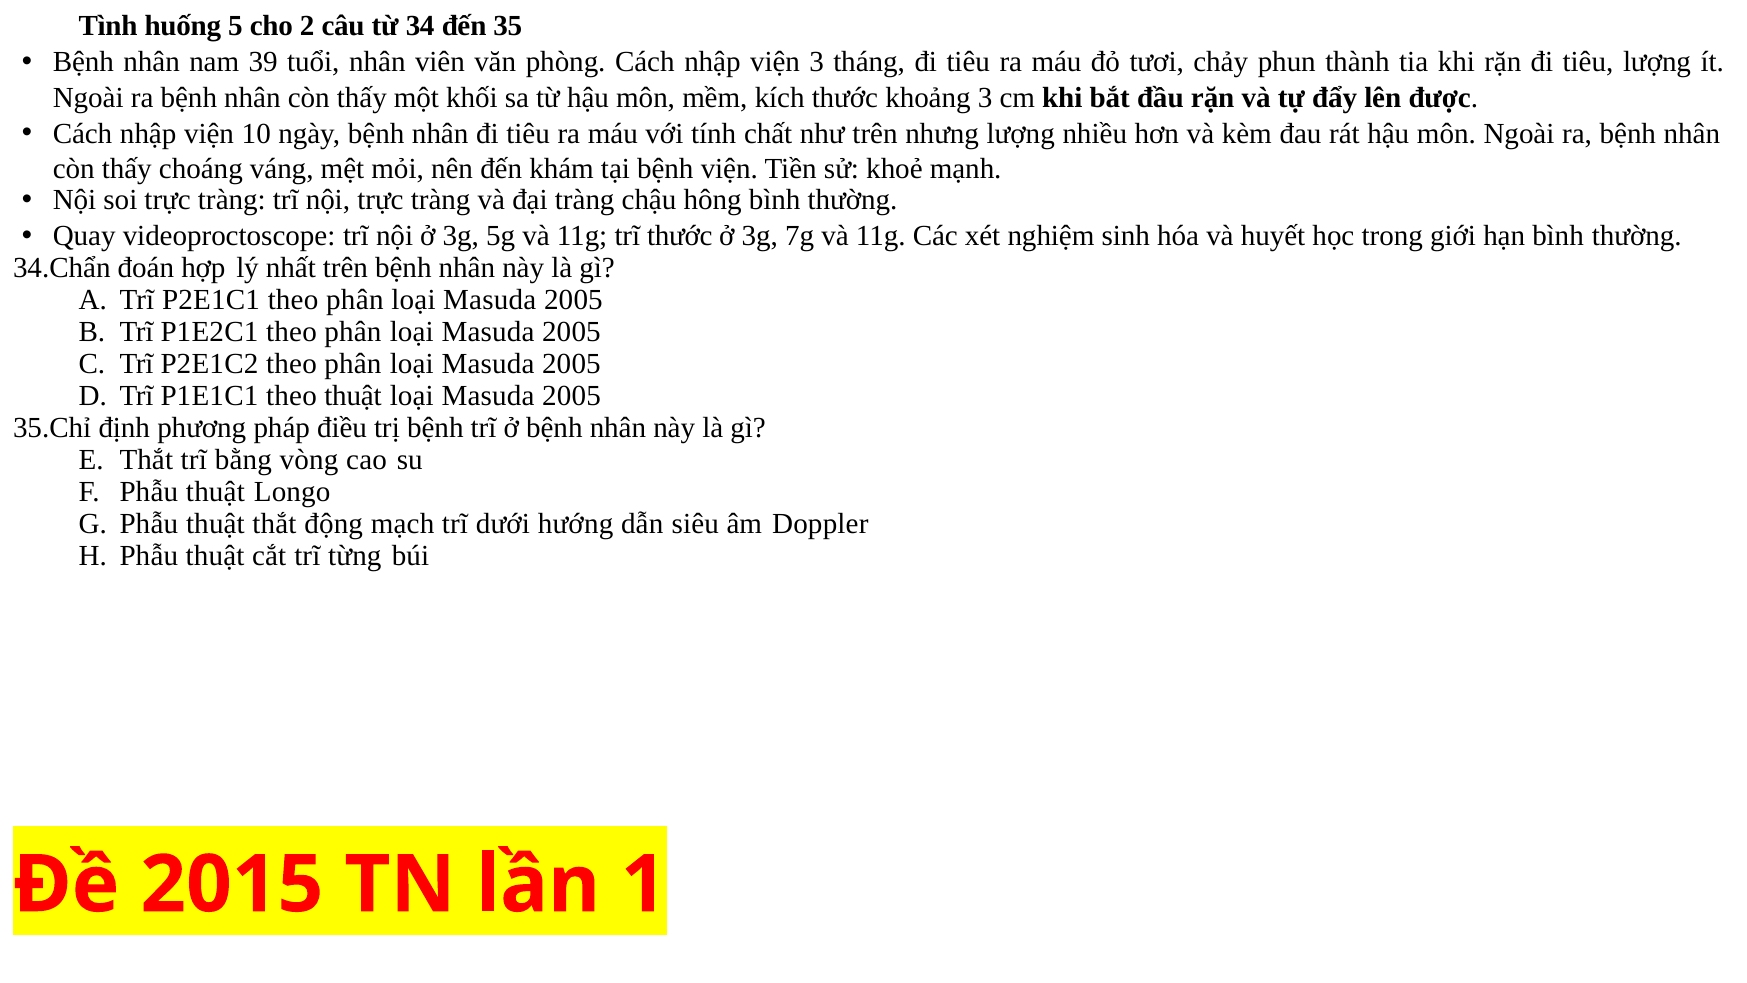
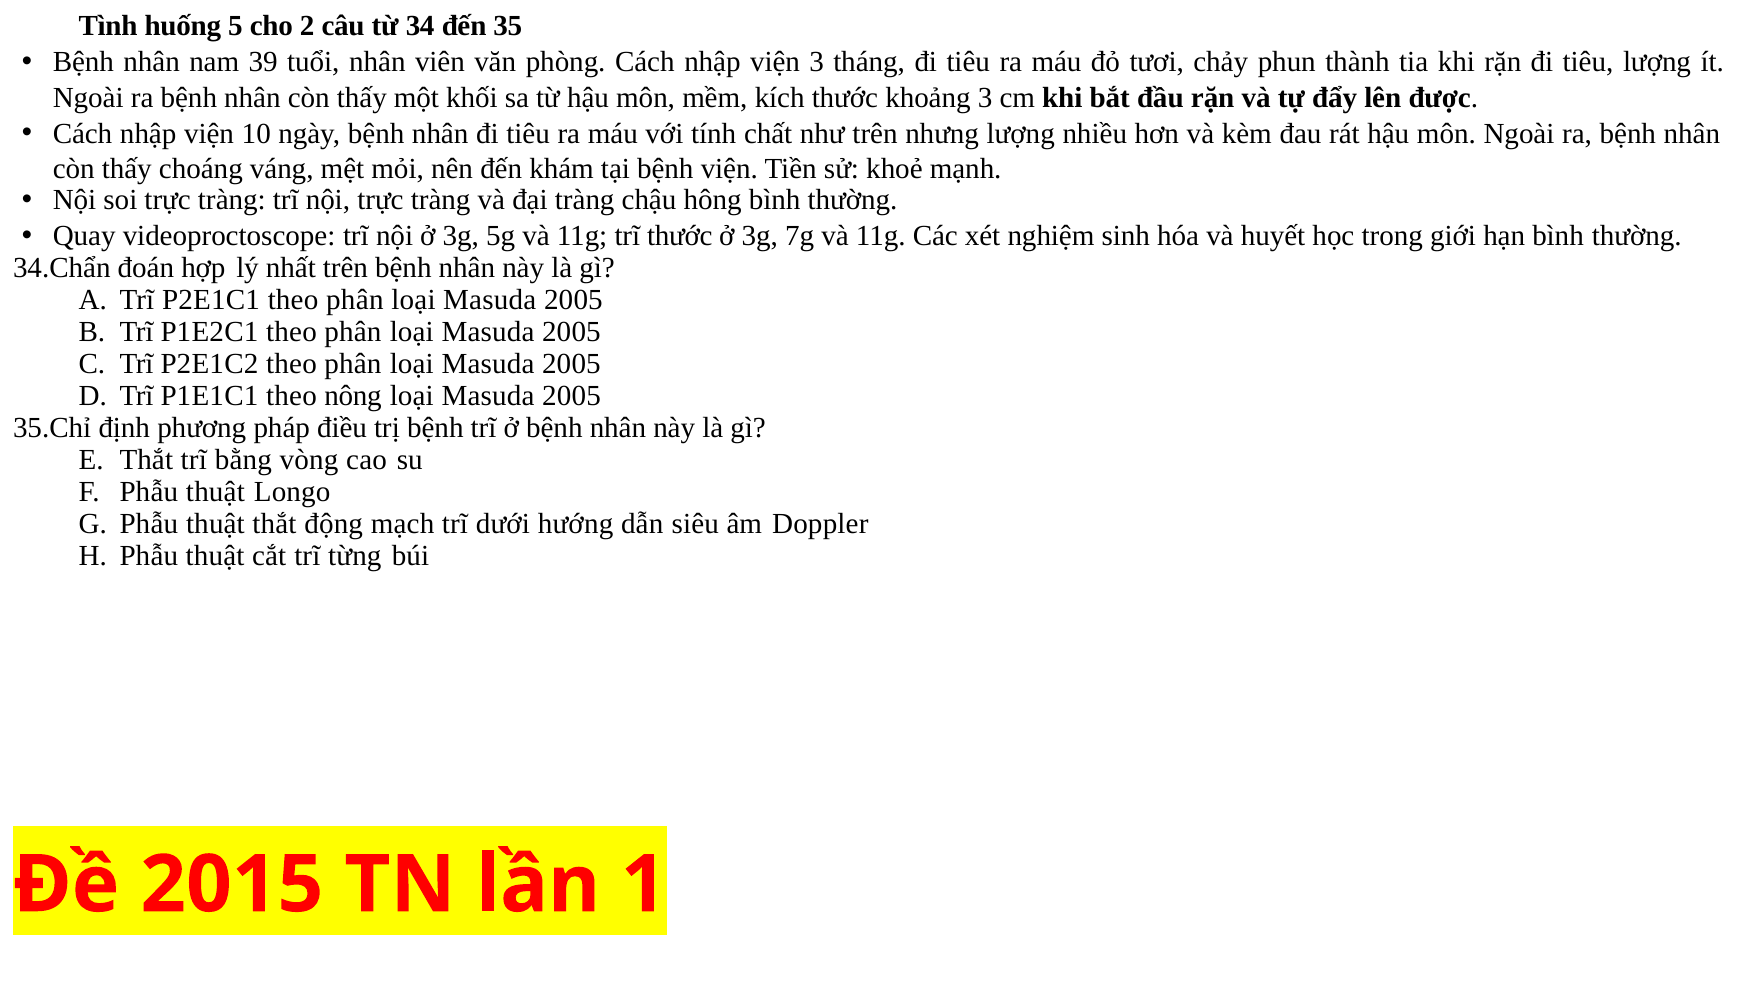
theo thuật: thuật -> nông
